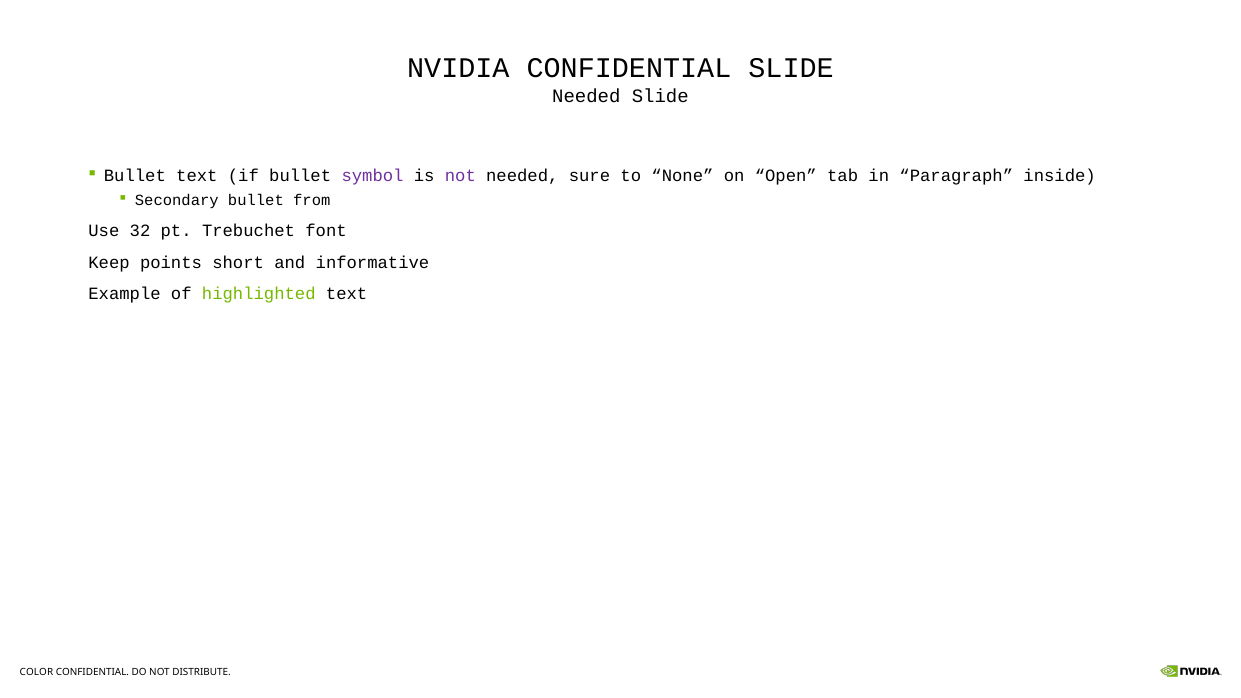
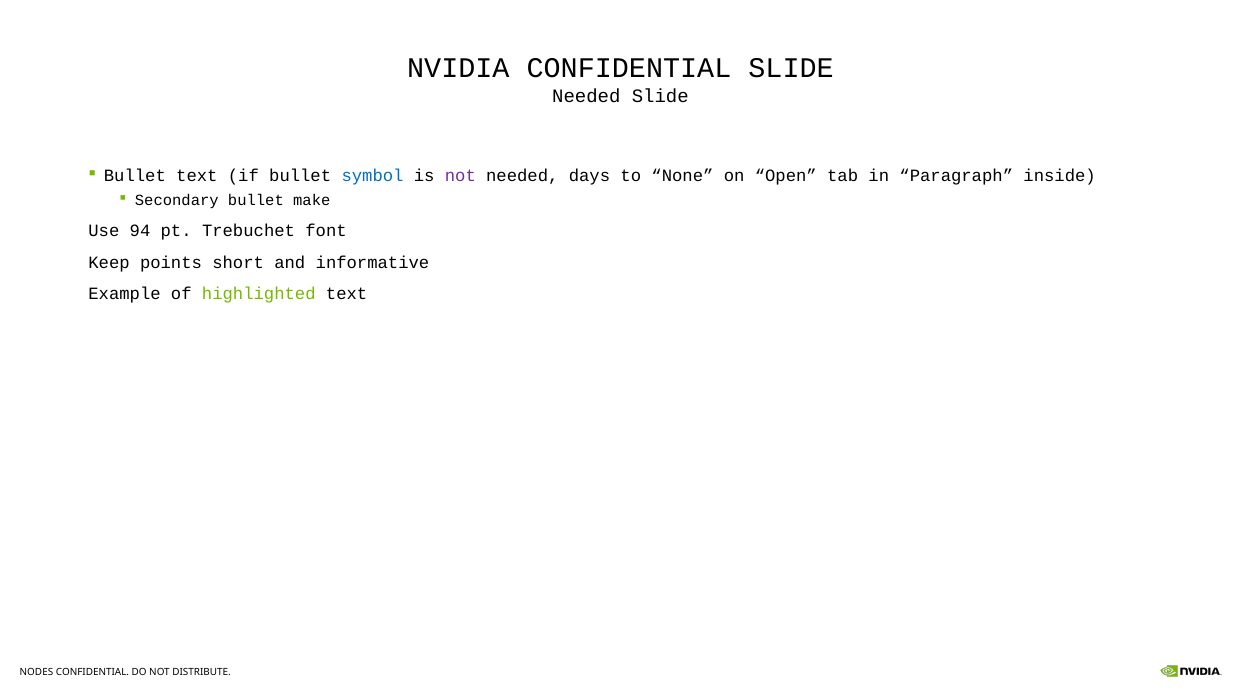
symbol colour: purple -> blue
sure: sure -> days
from: from -> make
32: 32 -> 94
COLOR: COLOR -> NODES
